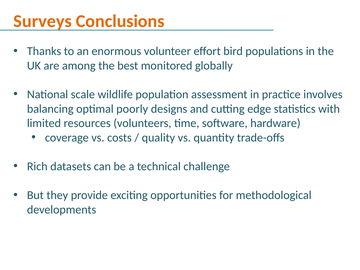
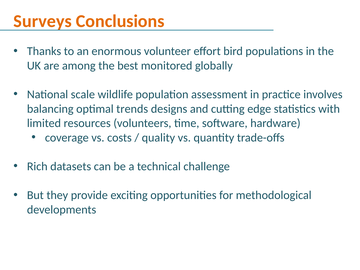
poorly: poorly -> trends
